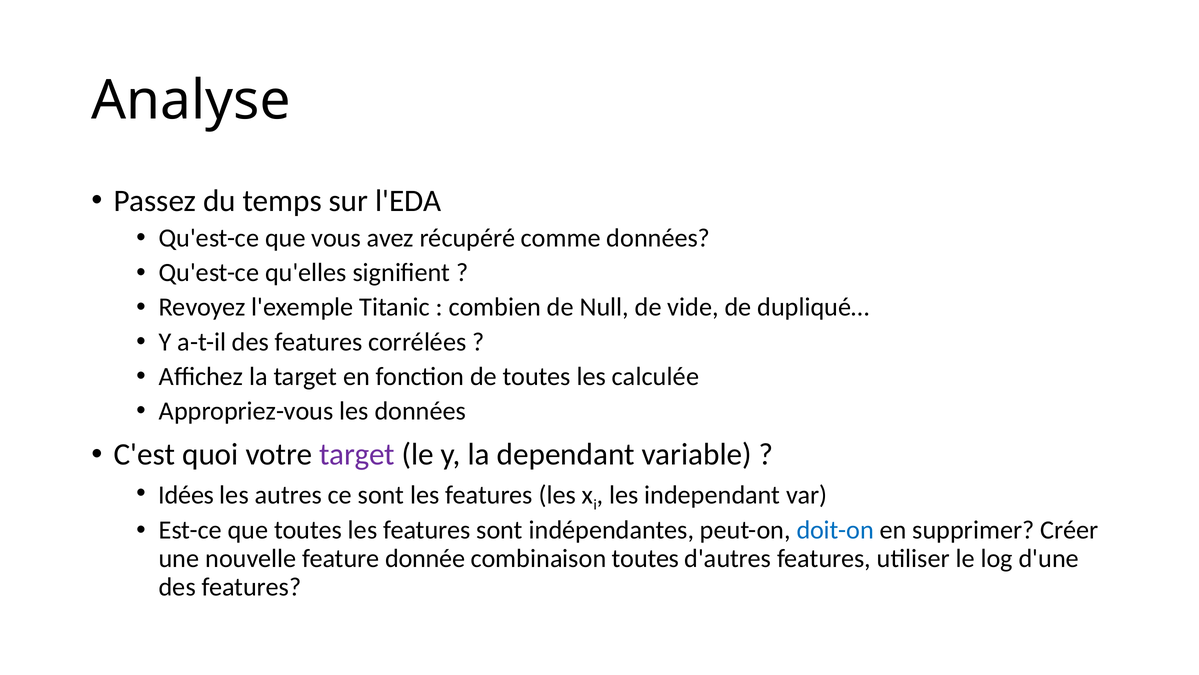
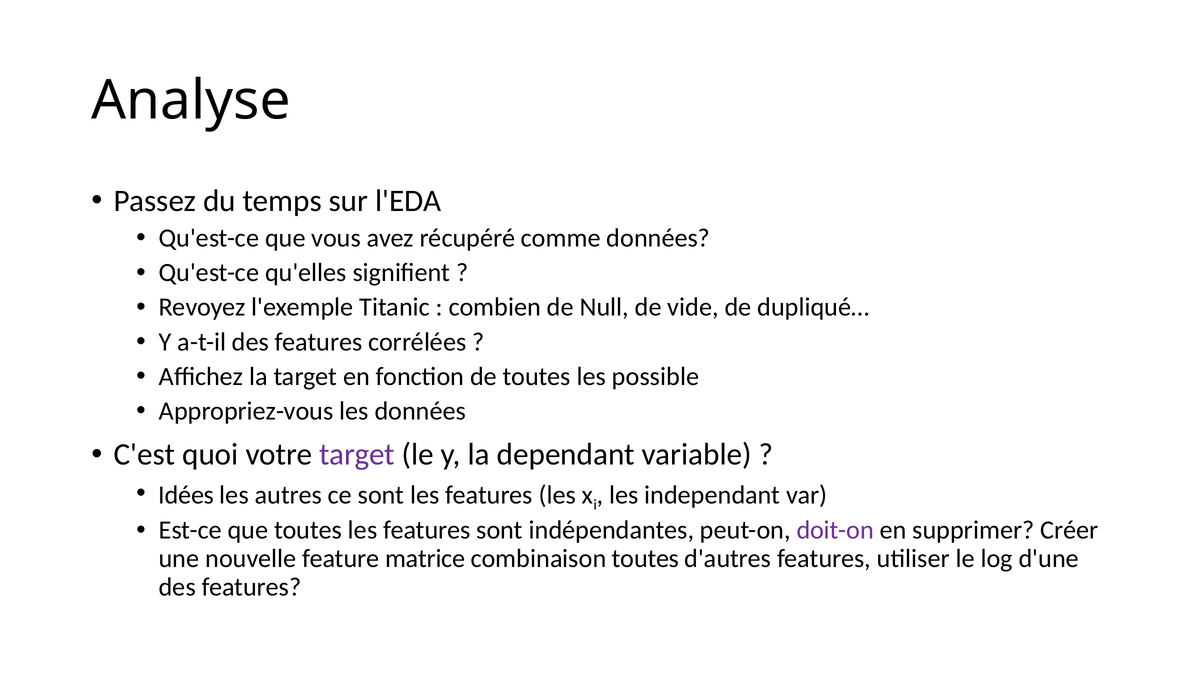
calculée: calculée -> possible
doit-on colour: blue -> purple
donnée: donnée -> matrice
